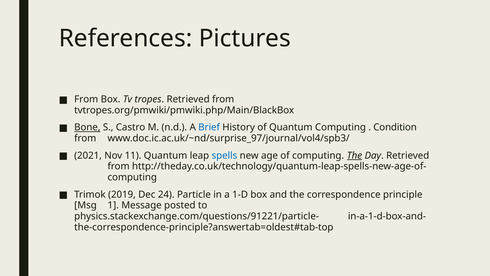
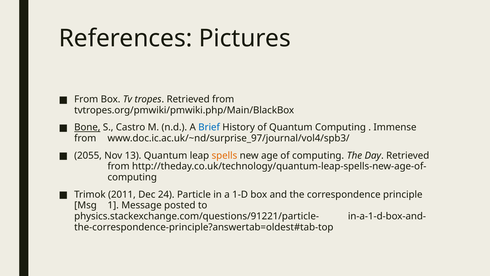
Condition: Condition -> Immense
2021: 2021 -> 2055
11: 11 -> 13
spells colour: blue -> orange
The at (354, 155) underline: present -> none
2019: 2019 -> 2011
